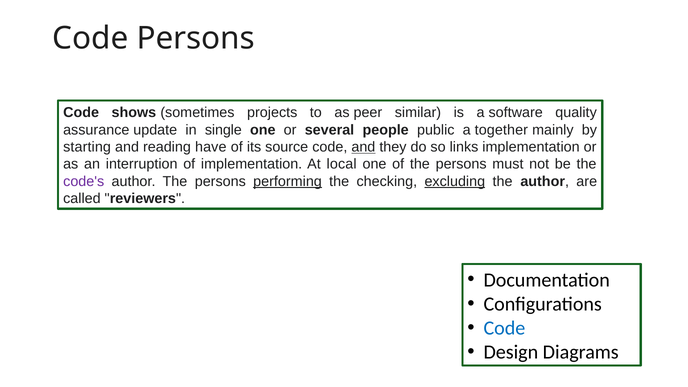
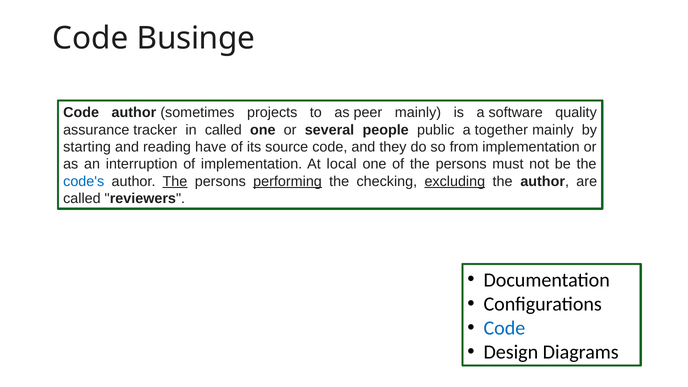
Code Persons: Persons -> Businge
Code shows: shows -> author
peer similar: similar -> mainly
update: update -> tracker
in single: single -> called
and at (363, 147) underline: present -> none
links: links -> from
code's colour: purple -> blue
The at (175, 181) underline: none -> present
